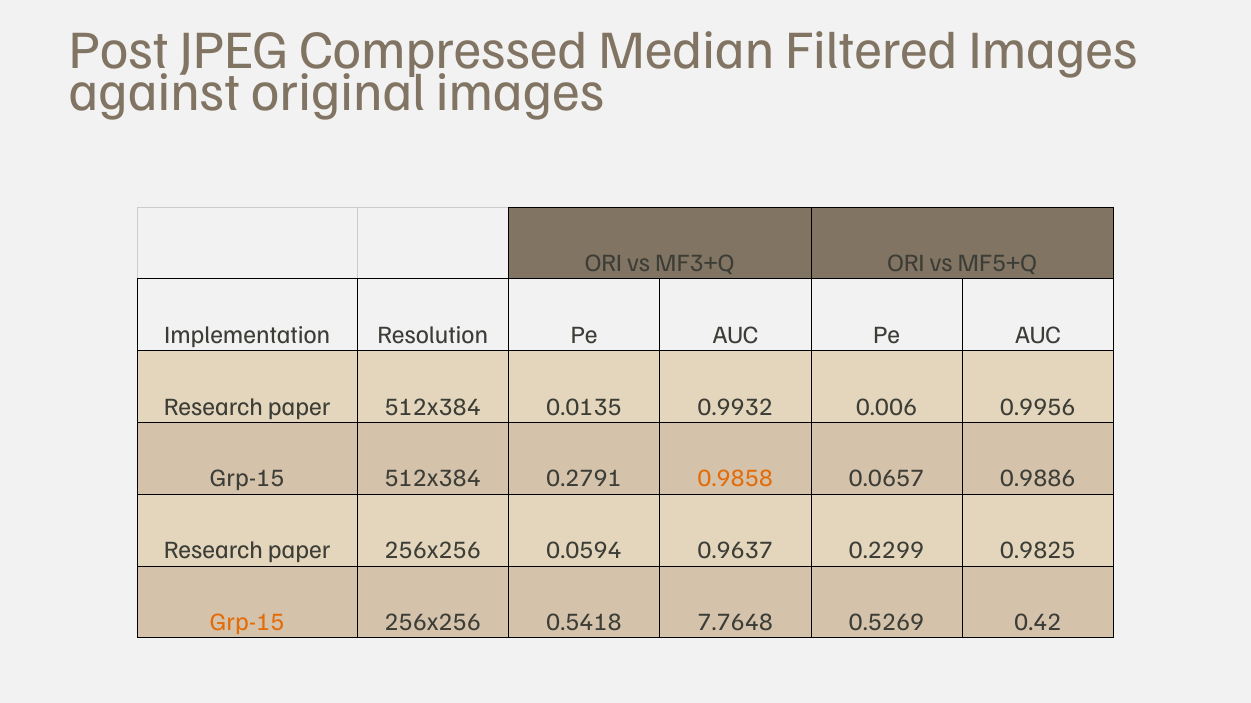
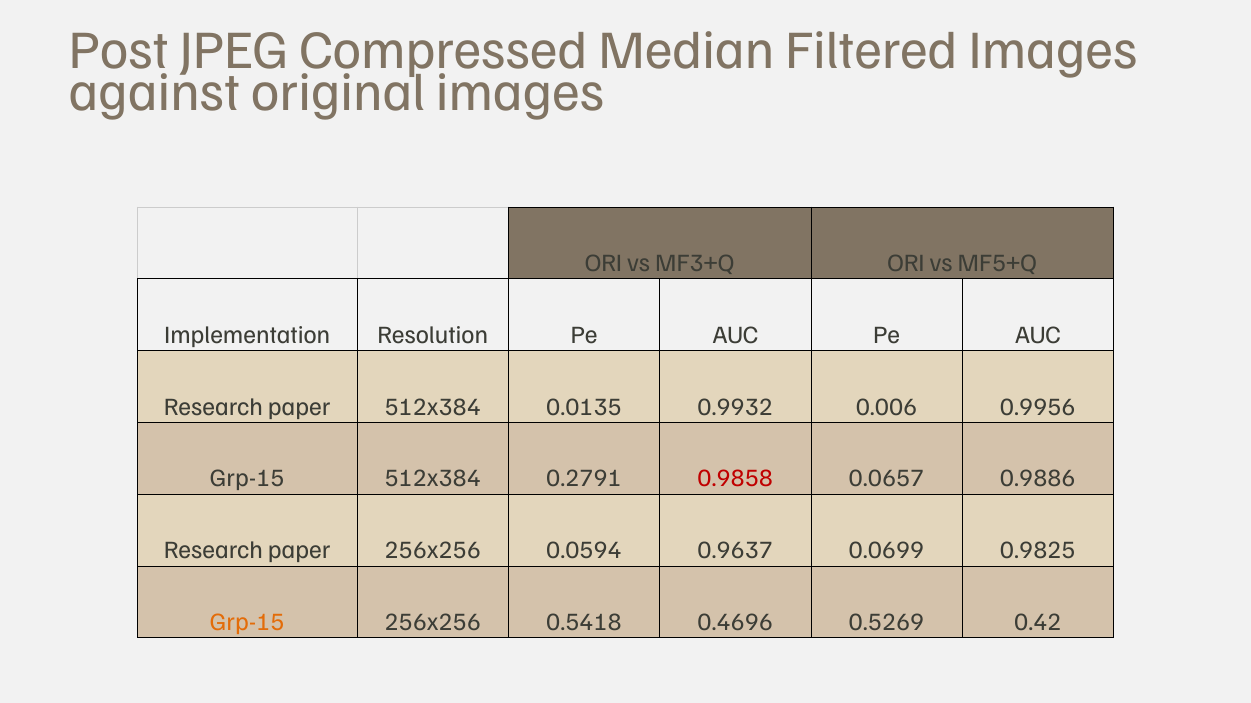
0.9858 colour: orange -> red
0.2299: 0.2299 -> 0.0699
7.7648: 7.7648 -> 0.4696
